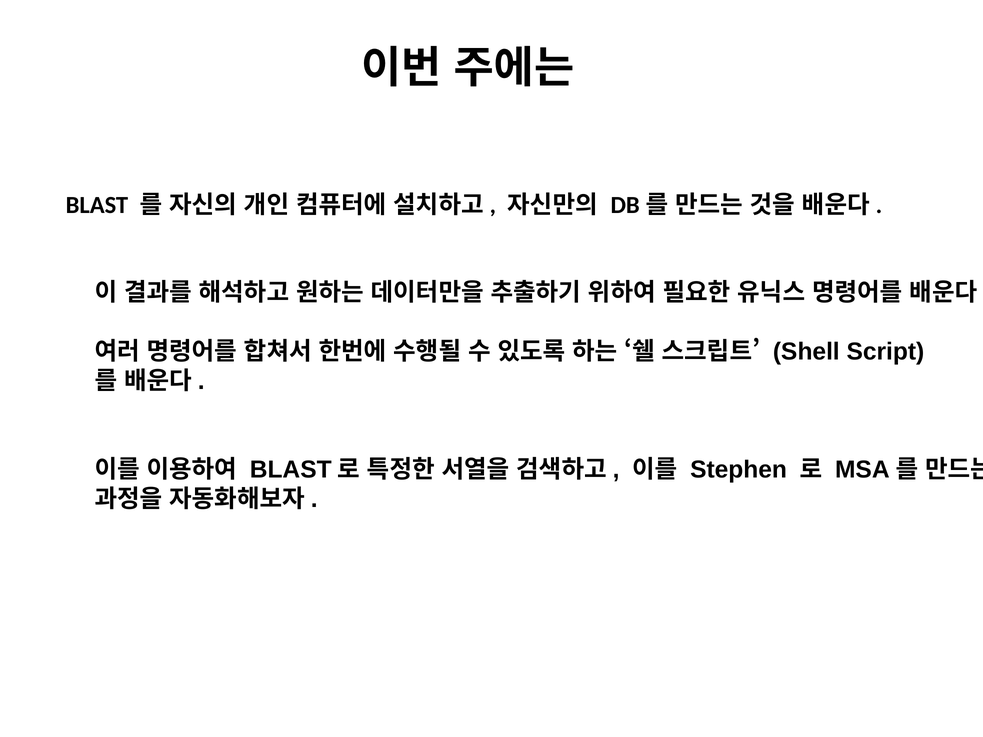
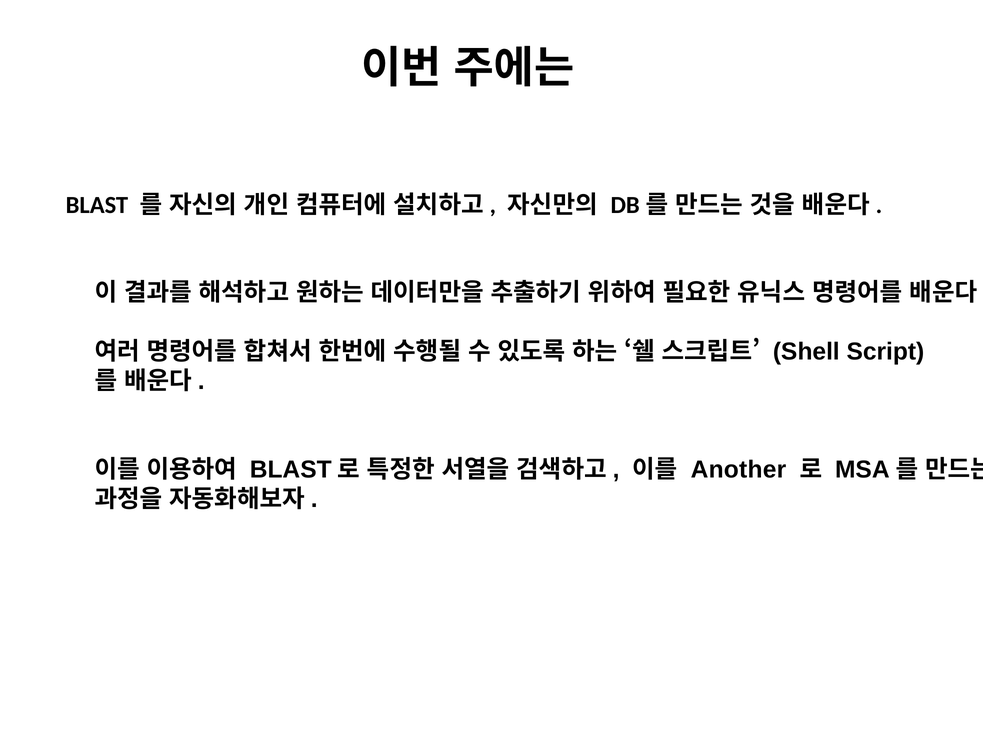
Stephen: Stephen -> Another
